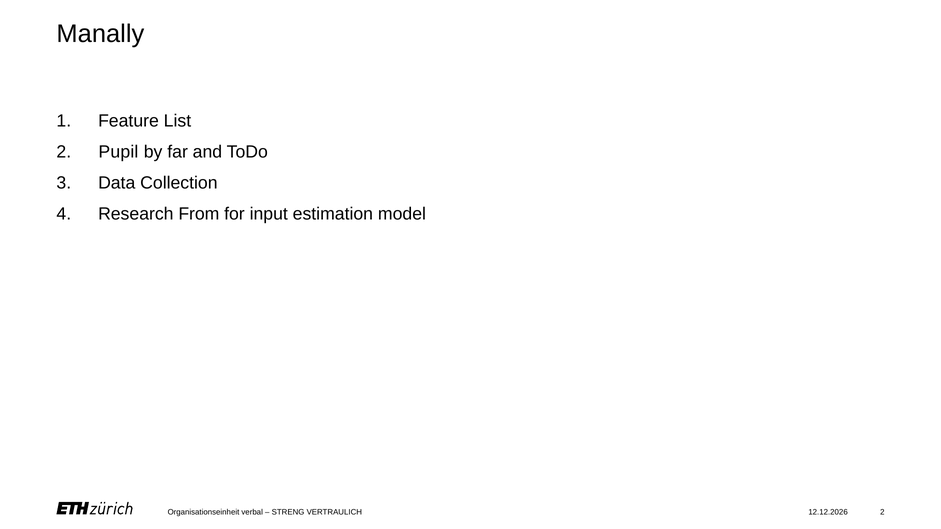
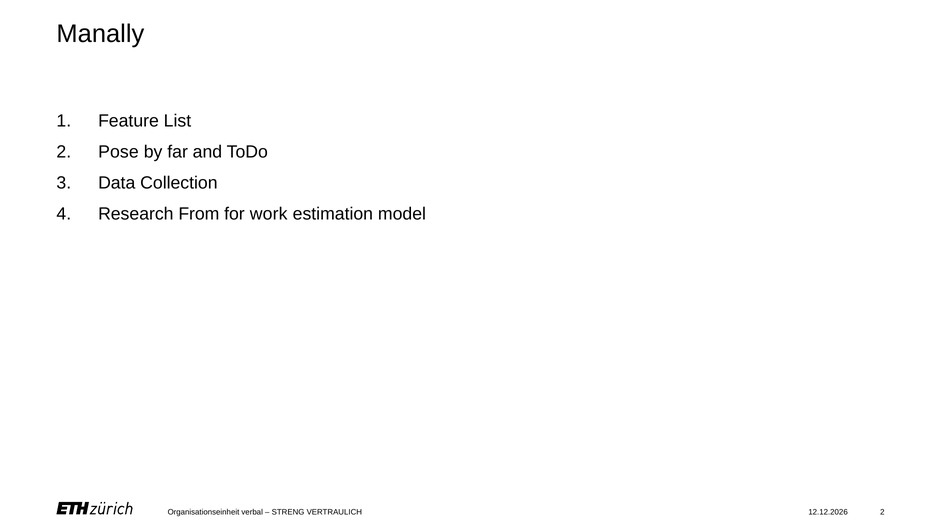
Pupil: Pupil -> Pose
input: input -> work
